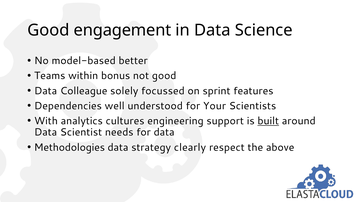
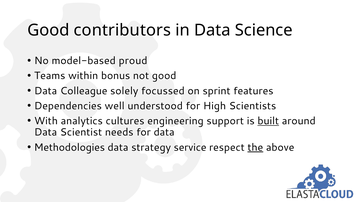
engagement: engagement -> contributors
better: better -> proud
Your: Your -> High
clearly: clearly -> service
the underline: none -> present
